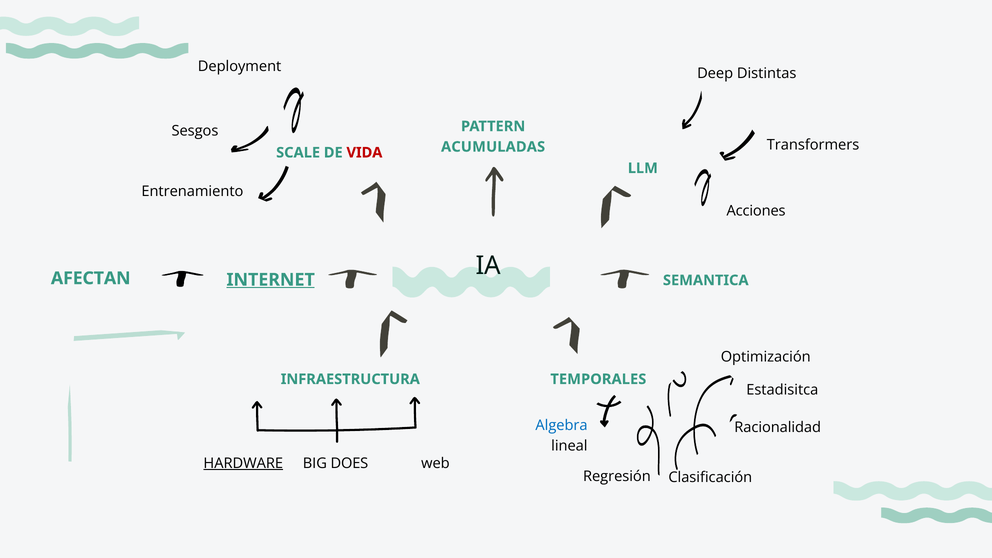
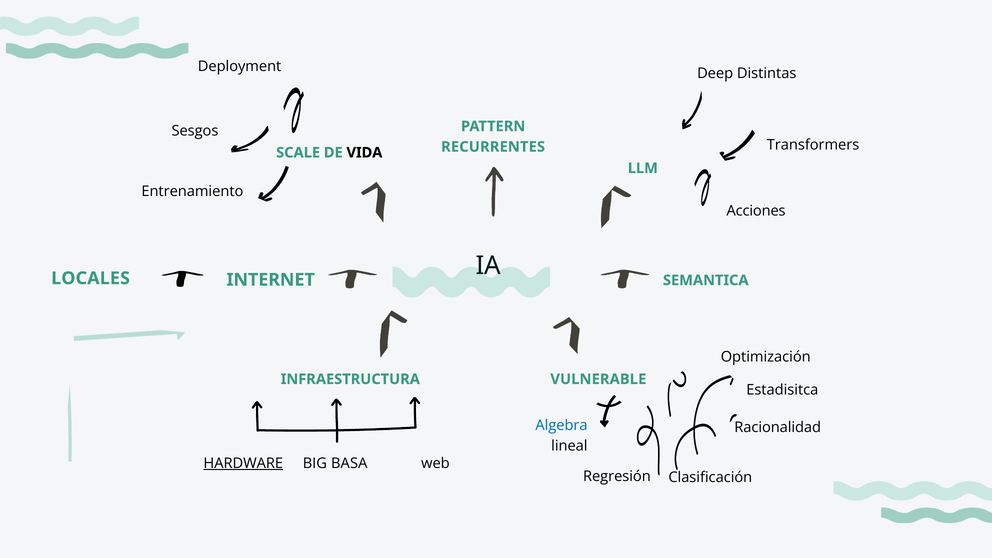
ACUMULADAS: ACUMULADAS -> RECURRENTES
VIDA colour: red -> black
AFECTAN: AFECTAN -> LOCALES
INTERNET underline: present -> none
TEMPORALES: TEMPORALES -> VULNERABLE
DOES: DOES -> BASA
